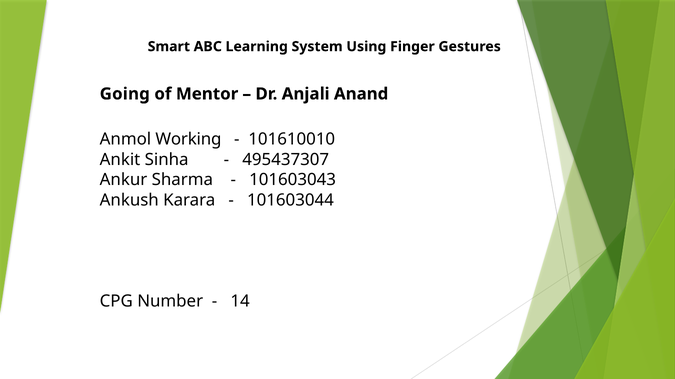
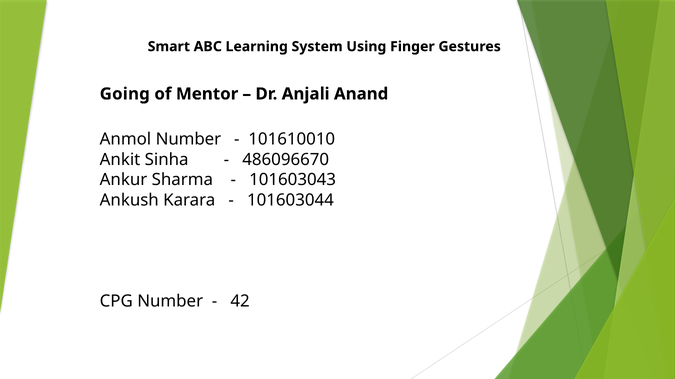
Anmol Working: Working -> Number
495437307: 495437307 -> 486096670
14: 14 -> 42
